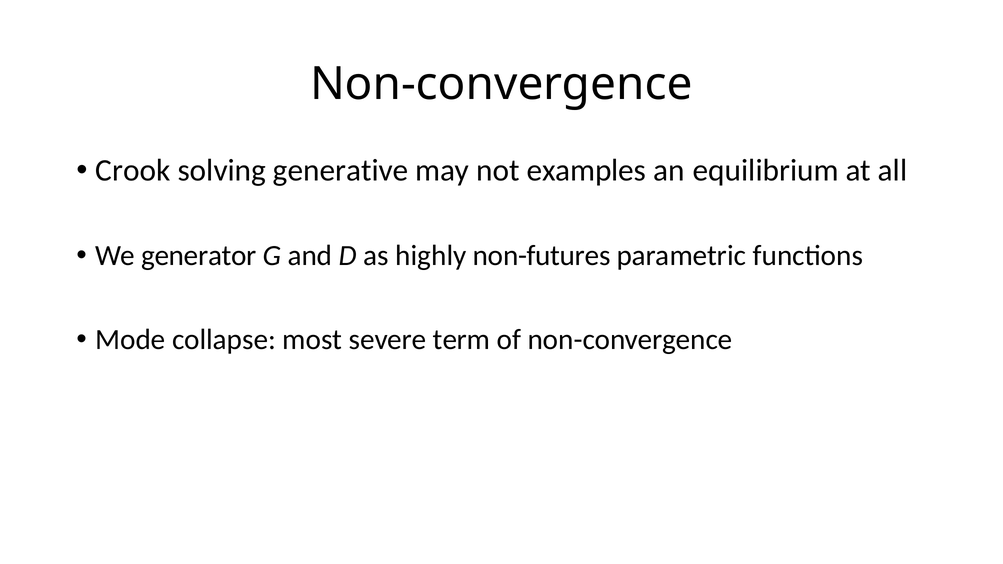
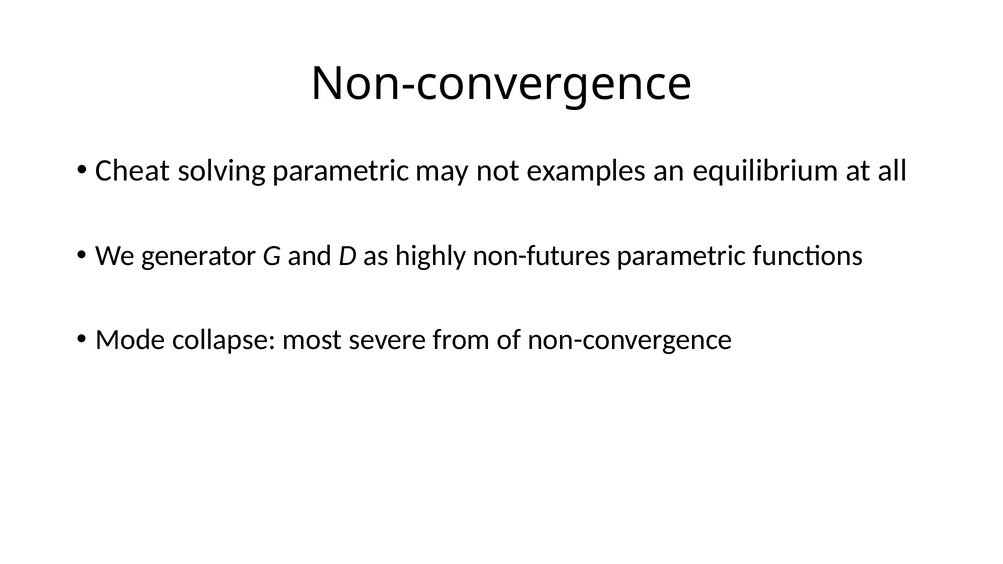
Crook: Crook -> Cheat
solving generative: generative -> parametric
term: term -> from
